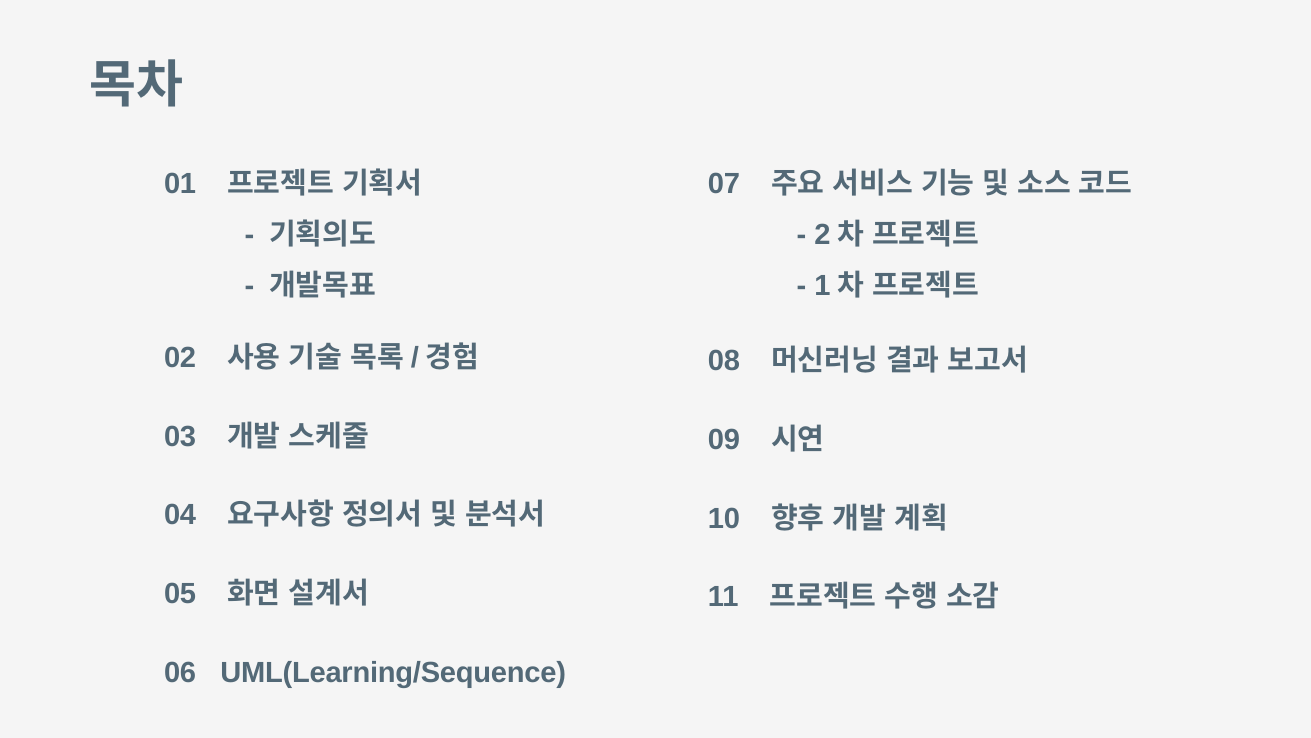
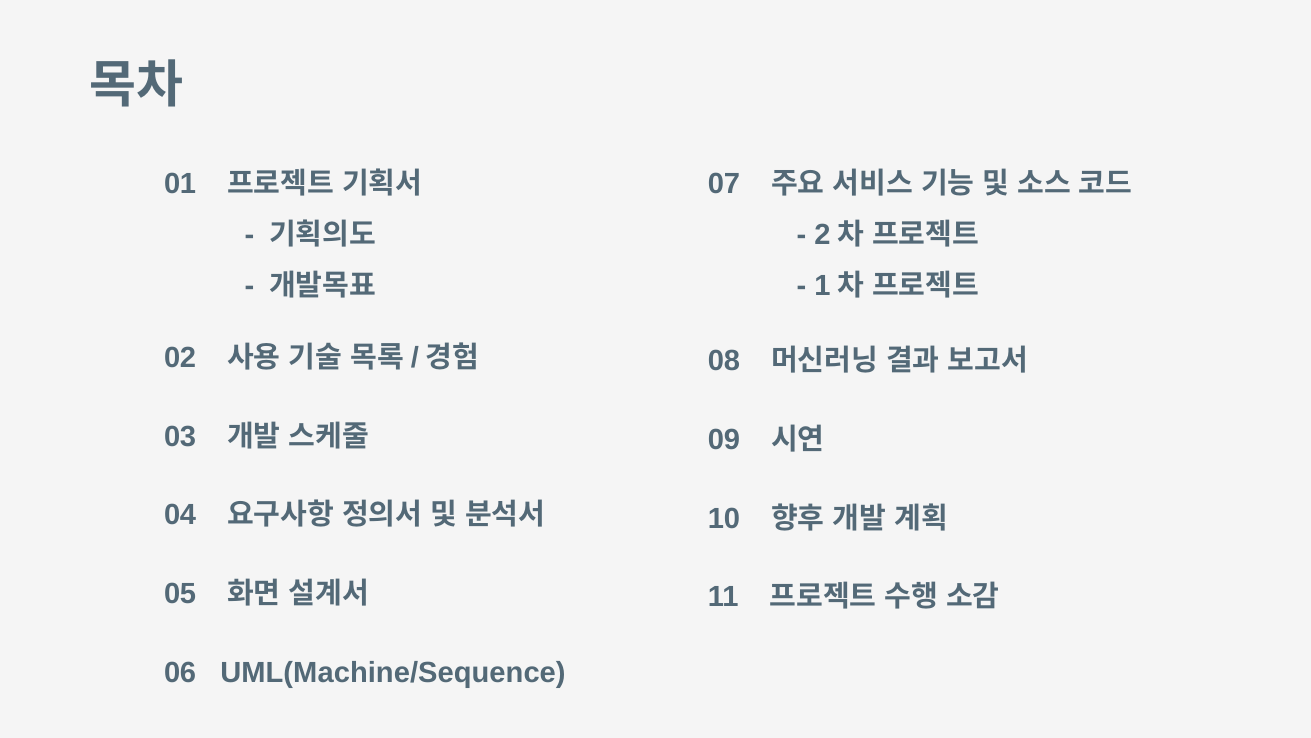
UML(Learning/Sequence: UML(Learning/Sequence -> UML(Machine/Sequence
